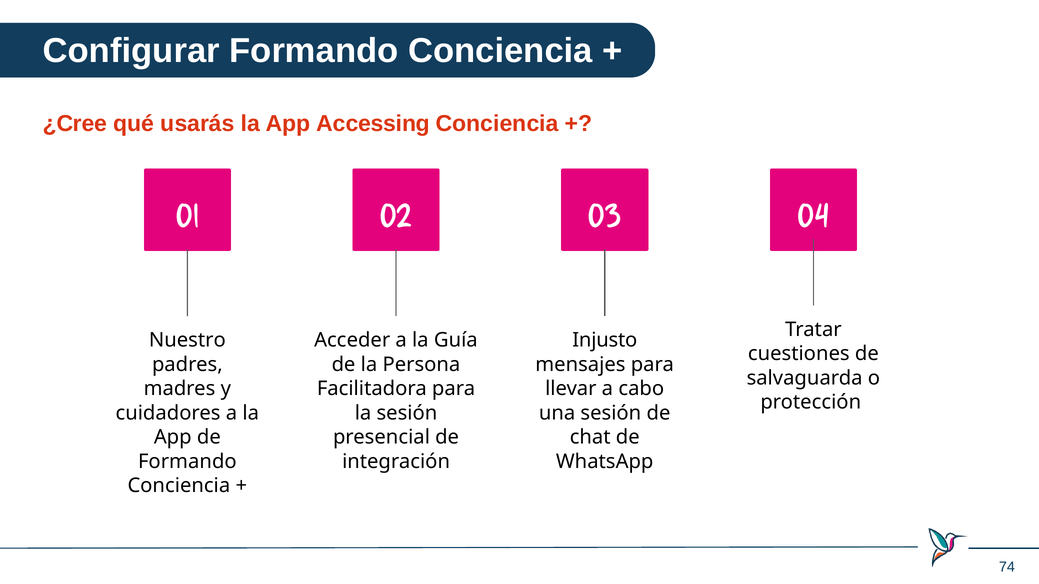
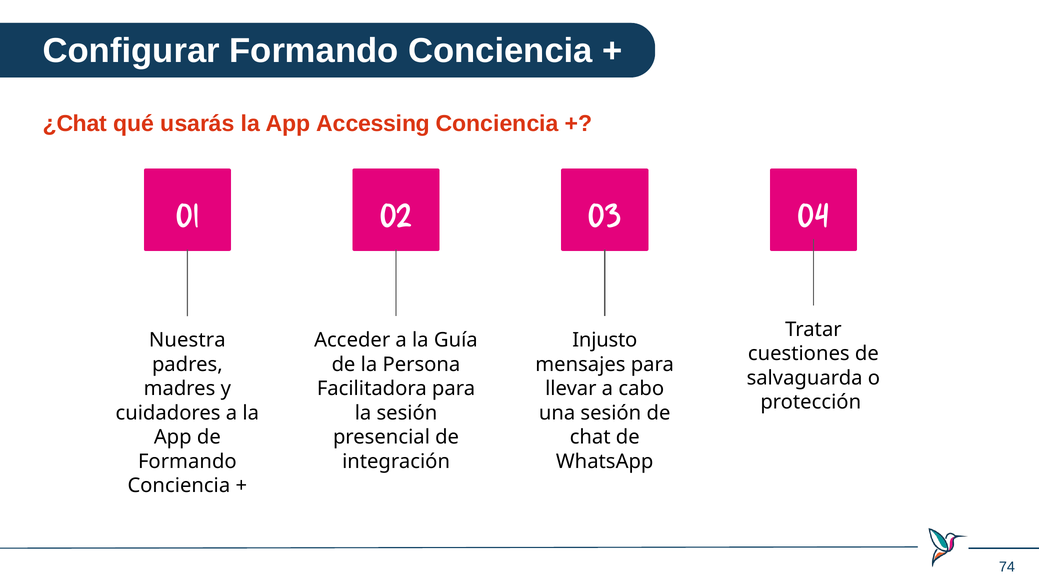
¿Cree: ¿Cree -> ¿Chat
Nuestro: Nuestro -> Nuestra
